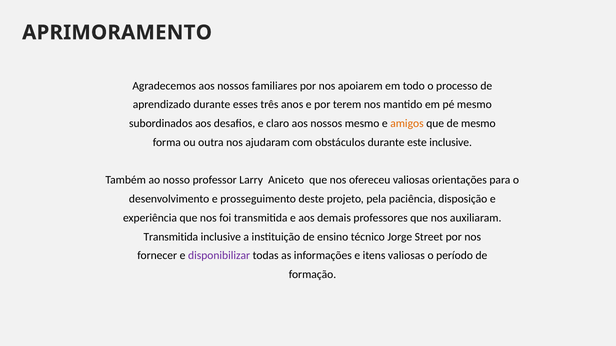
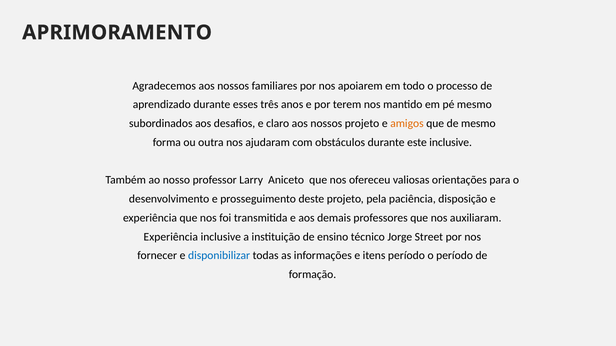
nossos mesmo: mesmo -> projeto
Transmitida at (171, 237): Transmitida -> Experiência
disponibilizar colour: purple -> blue
itens valiosas: valiosas -> período
